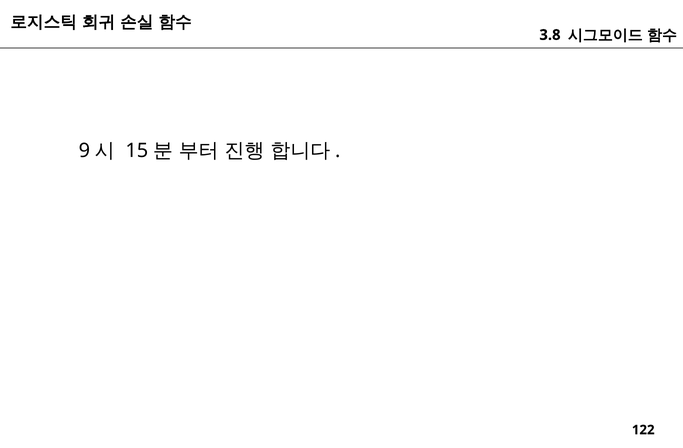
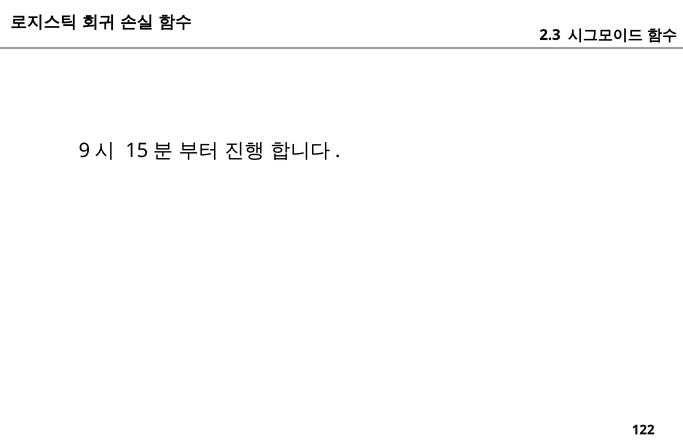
3.8: 3.8 -> 2.3
